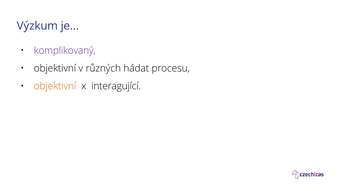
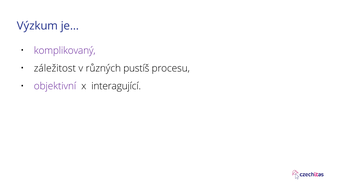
objektivní at (55, 68): objektivní -> záležitost
hádat: hádat -> pustíš
objektivní at (55, 86) colour: orange -> purple
